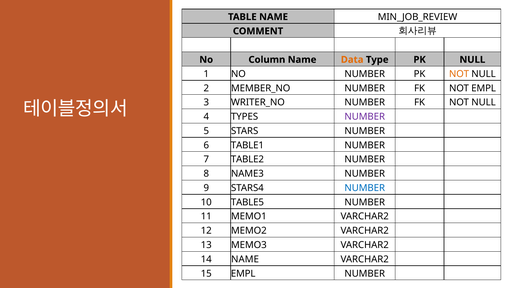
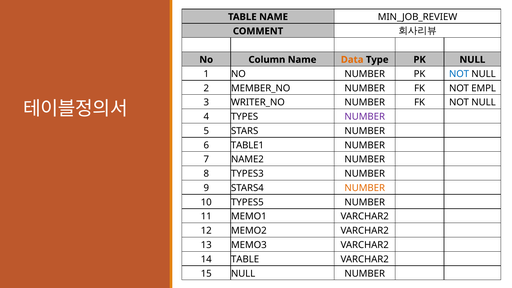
NOT at (459, 74) colour: orange -> blue
TABLE2: TABLE2 -> NAME2
NAME3: NAME3 -> TYPES3
NUMBER at (365, 188) colour: blue -> orange
TABLE5: TABLE5 -> TYPES5
14 NAME: NAME -> TABLE
15 EMPL: EMPL -> NULL
